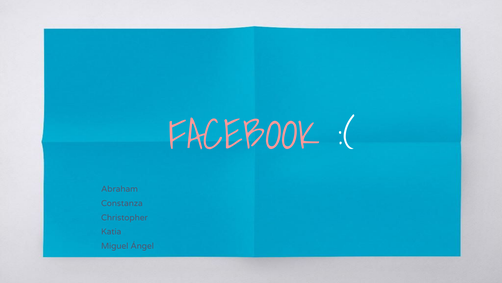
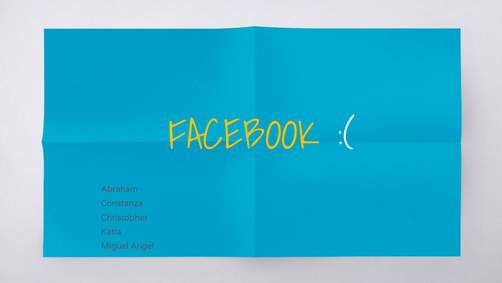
FACEBOOK colour: pink -> yellow
